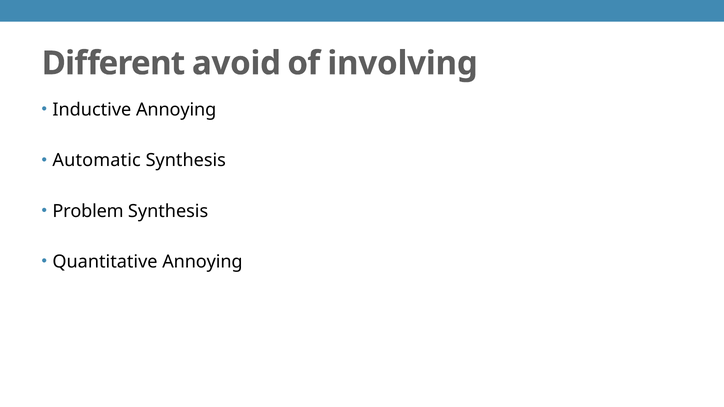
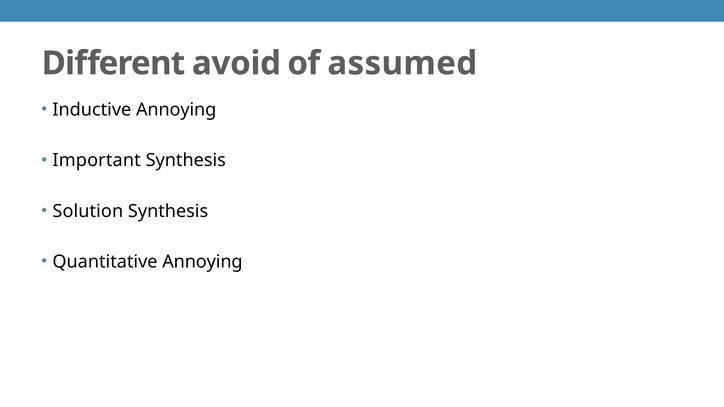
involving: involving -> assumed
Automatic: Automatic -> Important
Problem: Problem -> Solution
